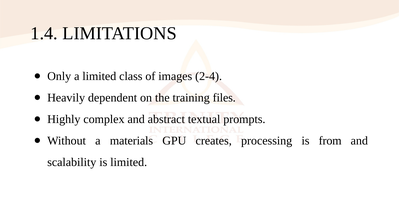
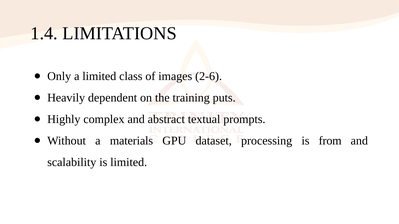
2-4: 2-4 -> 2-6
files: files -> puts
creates: creates -> dataset
